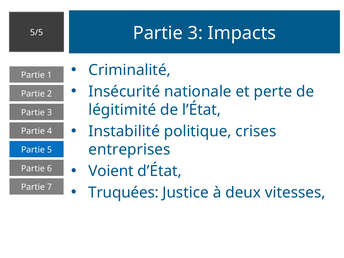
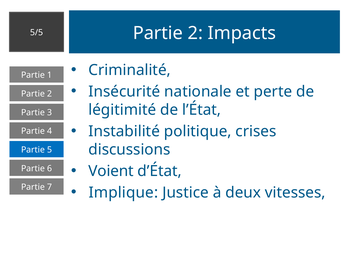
3 at (195, 33): 3 -> 2
entreprises: entreprises -> discussions
Truquées: Truquées -> Implique
